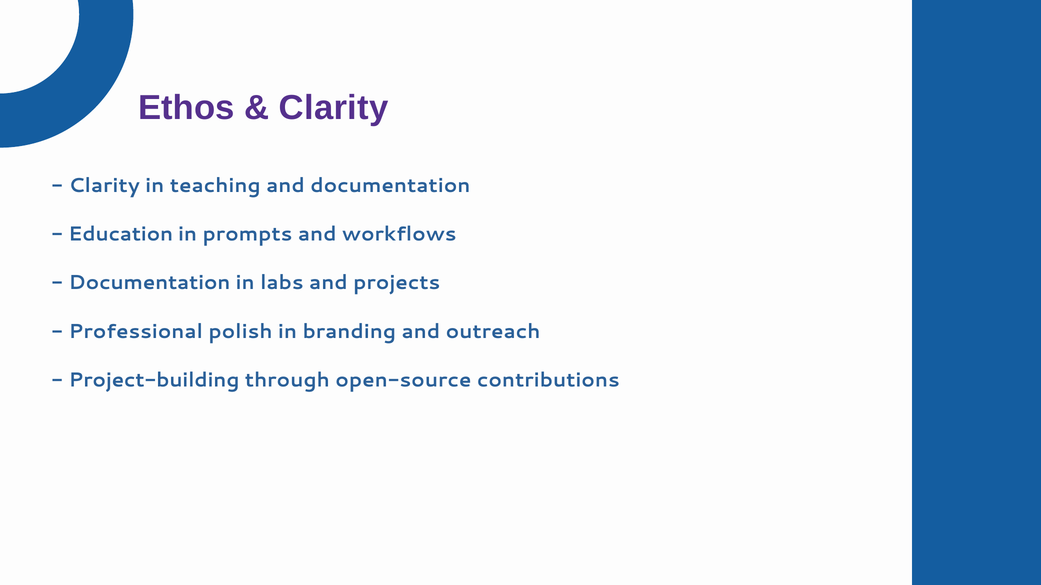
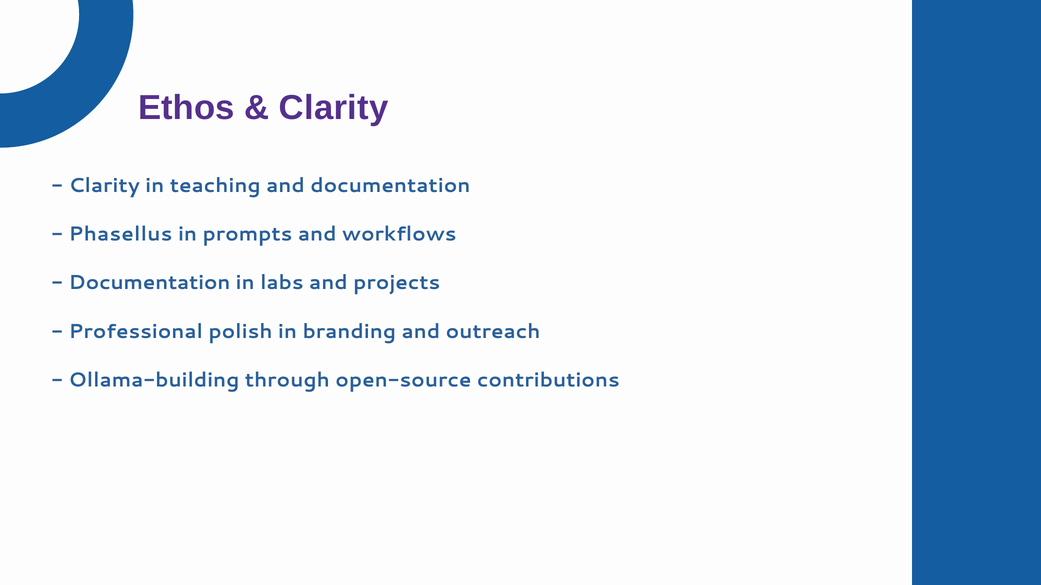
Education: Education -> Phasellus
Project-building: Project-building -> Ollama-building
